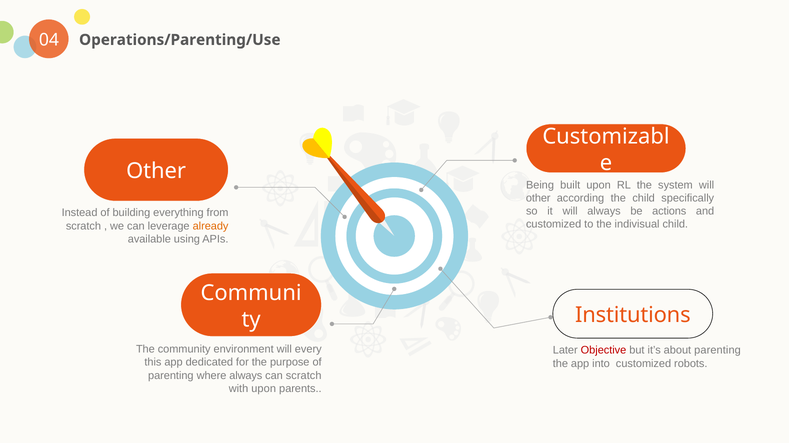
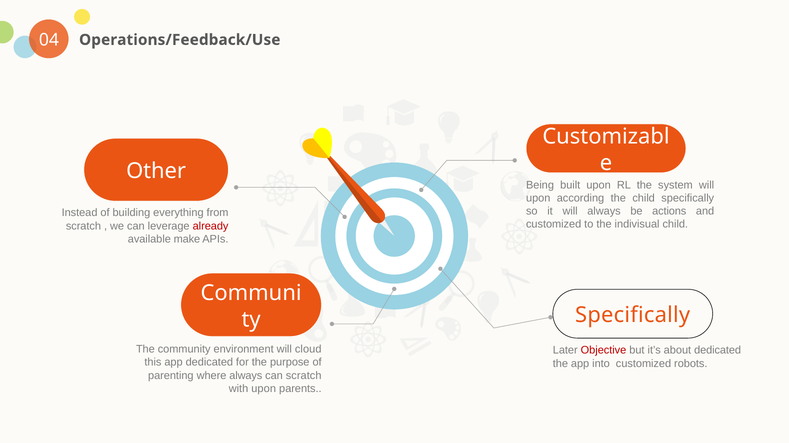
Operations/Parenting/Use: Operations/Parenting/Use -> Operations/Feedback/Use
other at (538, 198): other -> upon
already colour: orange -> red
using: using -> make
Institutions at (633, 316): Institutions -> Specifically
every: every -> cloud
about parenting: parenting -> dedicated
